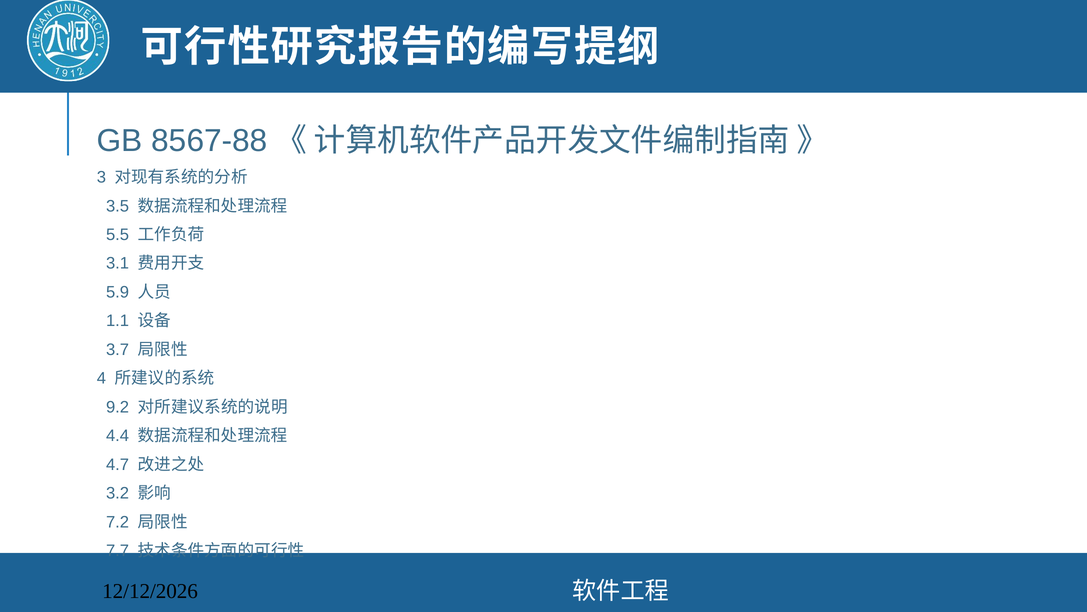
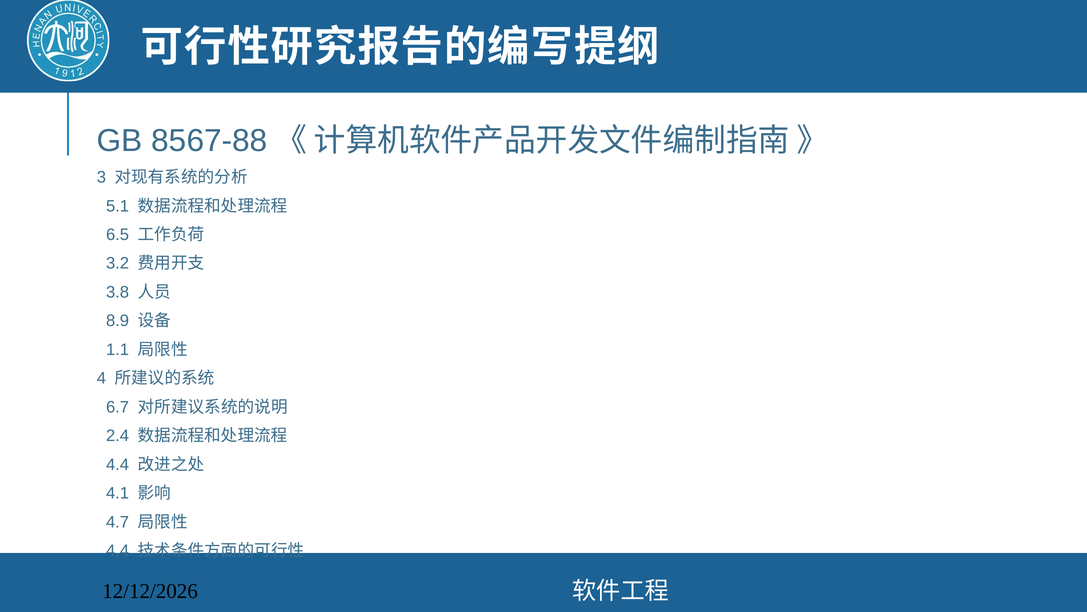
3.5: 3.5 -> 5.1
5.5: 5.5 -> 6.5
3.1: 3.1 -> 3.2
5.9: 5.9 -> 3.8
1.1: 1.1 -> 8.9
3.7: 3.7 -> 1.1
9.2: 9.2 -> 6.7
4.4: 4.4 -> 2.4
4.7 at (118, 464): 4.7 -> 4.4
3.2: 3.2 -> 4.1
7.2: 7.2 -> 4.7
7.7 at (118, 550): 7.7 -> 4.4
